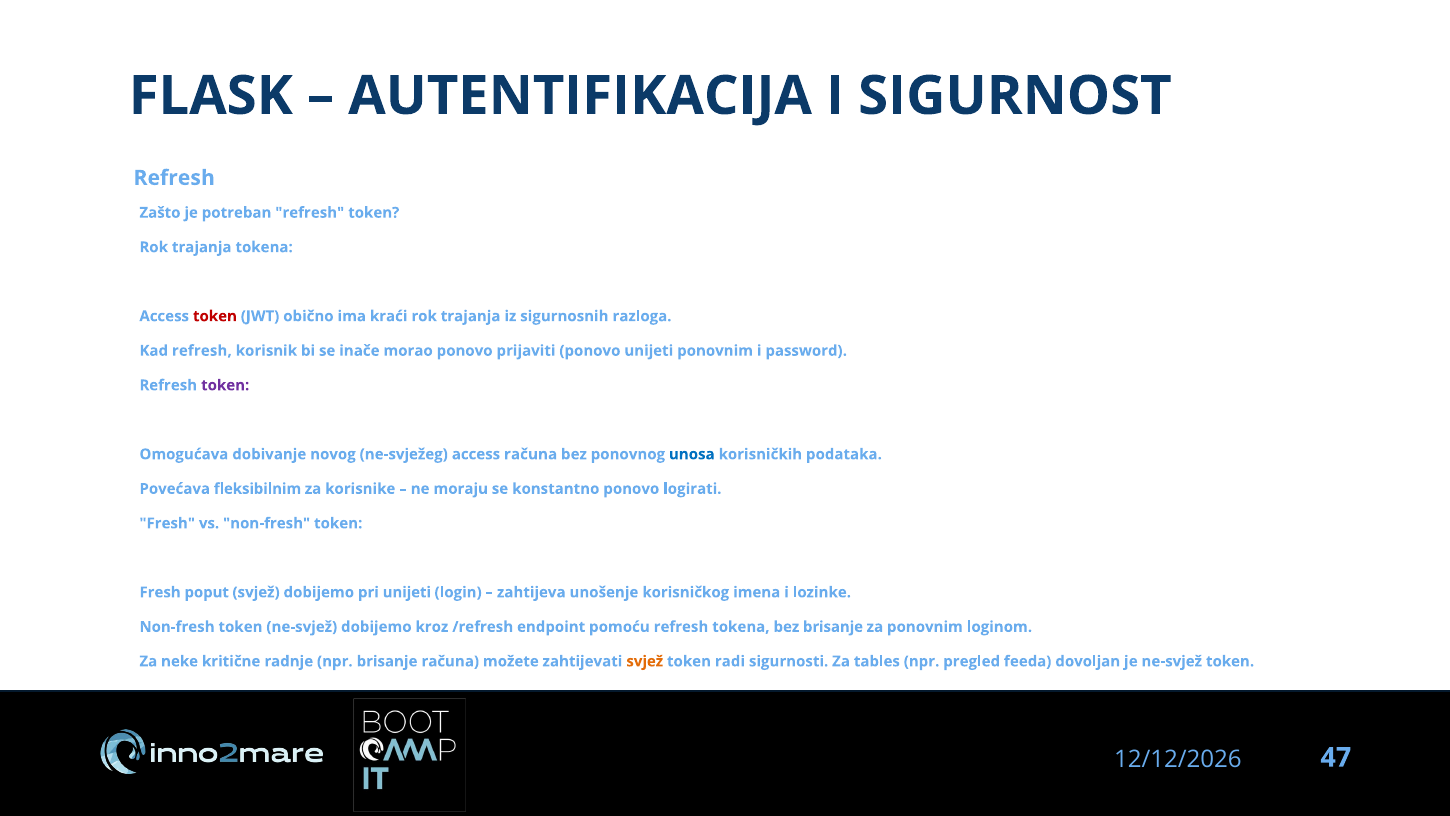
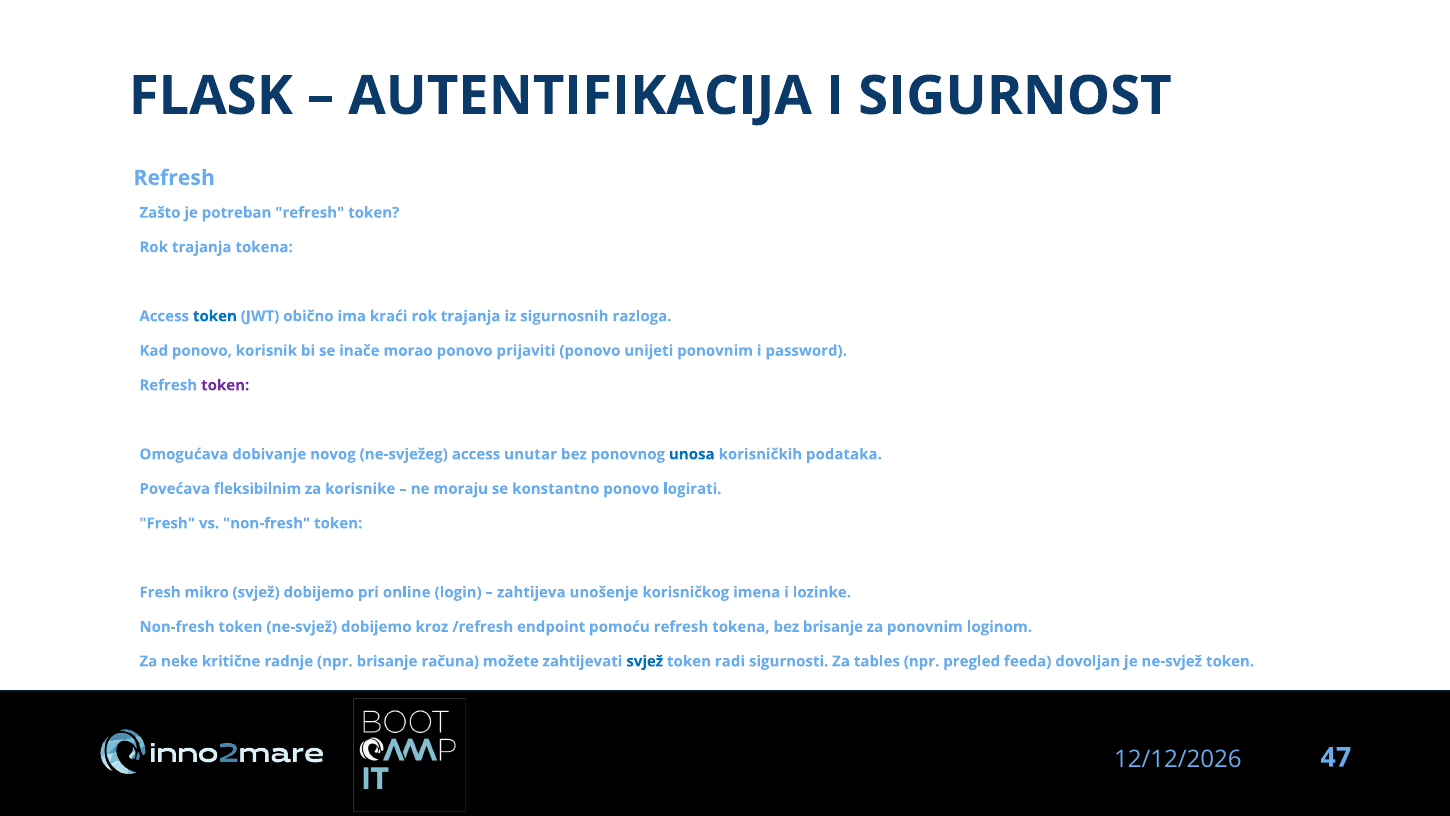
token at (215, 316) colour: red -> blue
Kad refresh: refresh -> ponovo
access računa: računa -> unutar
poput: poput -> mikro
pri unijeti: unijeti -> online
svjež at (645, 661) colour: orange -> blue
